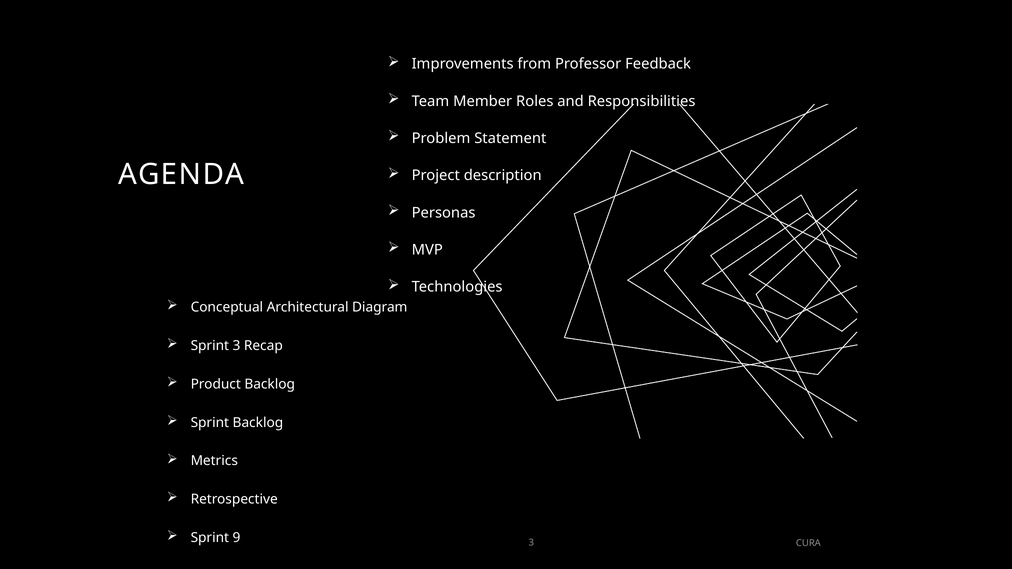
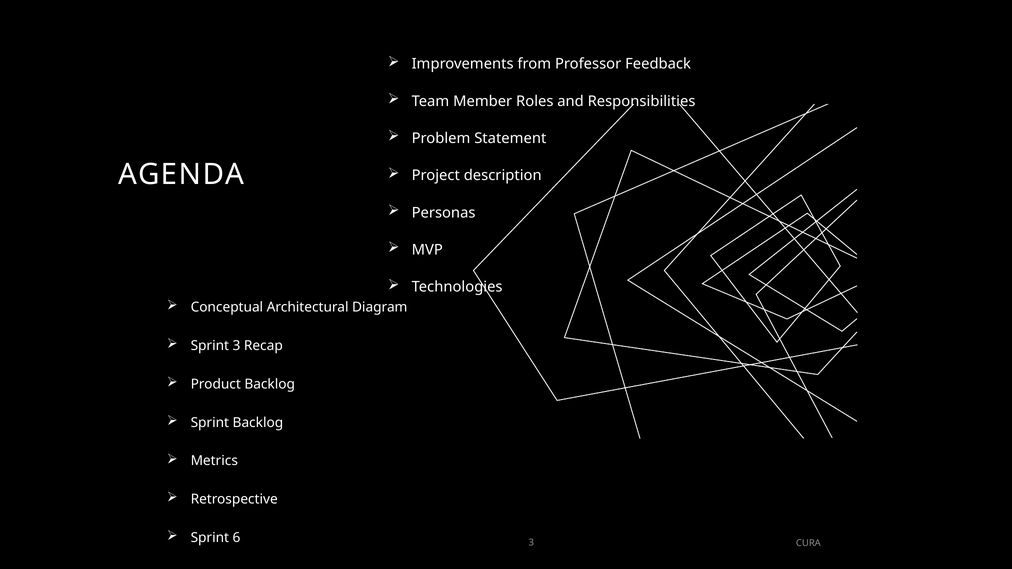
9: 9 -> 6
